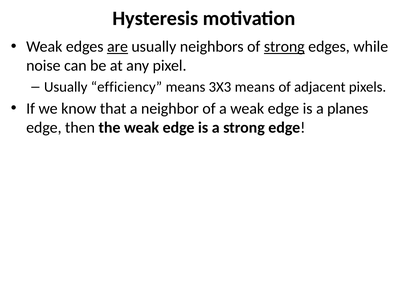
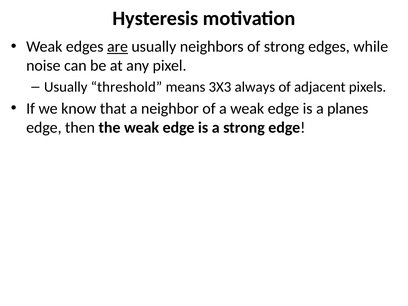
strong at (284, 47) underline: present -> none
efficiency: efficiency -> threshold
3X3 means: means -> always
